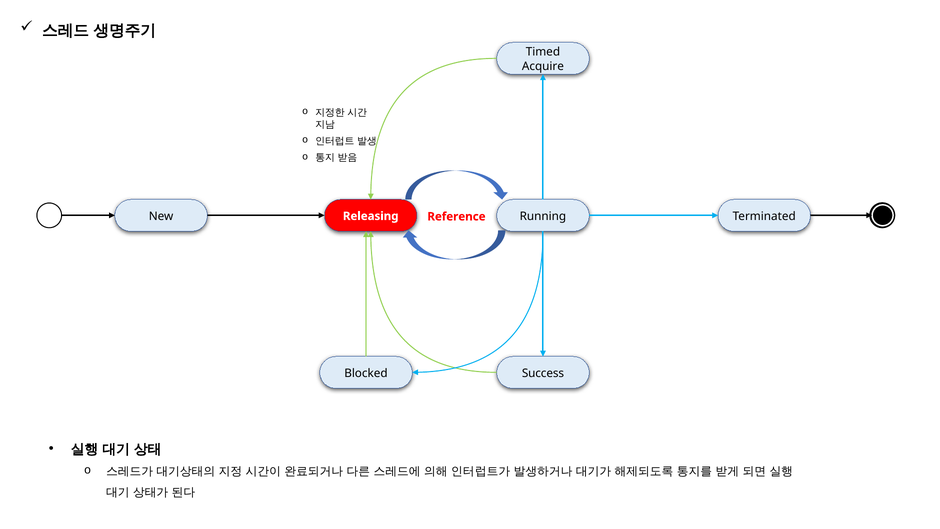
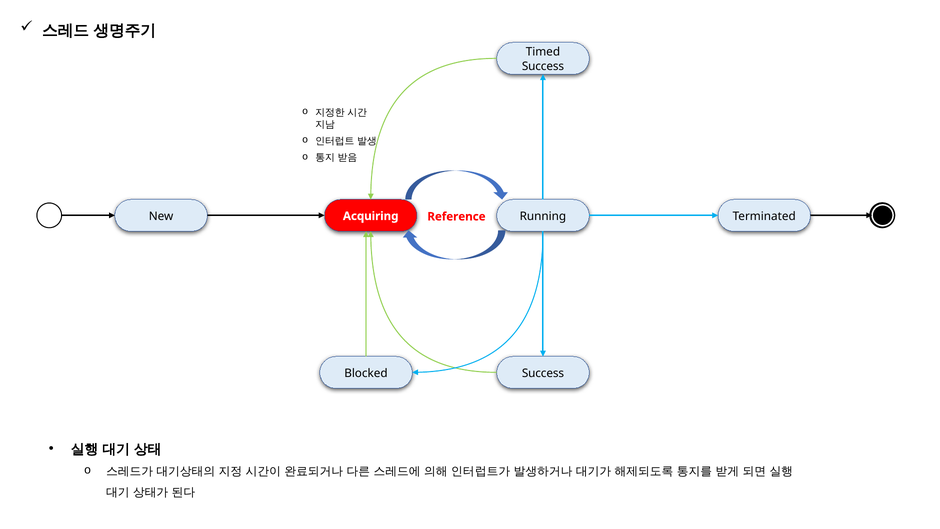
Acquire at (543, 66): Acquire -> Success
Releasing: Releasing -> Acquiring
